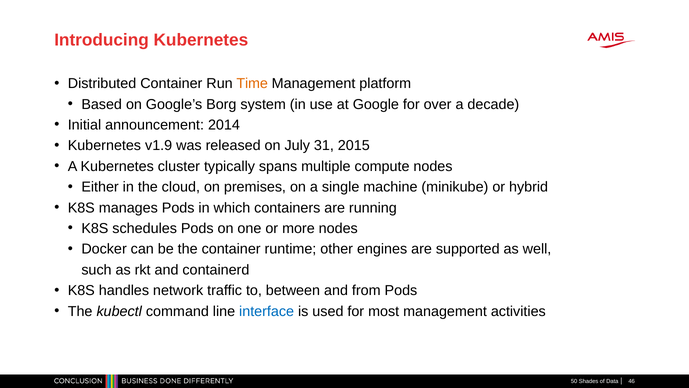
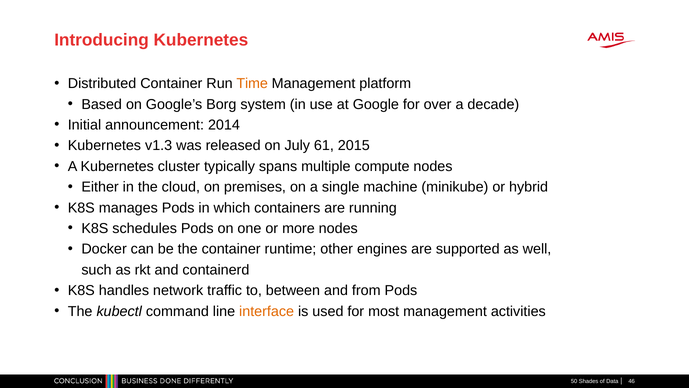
v1.9: v1.9 -> v1.3
31: 31 -> 61
interface colour: blue -> orange
